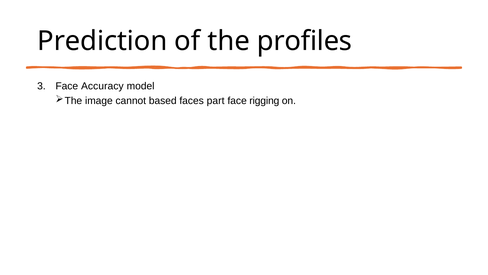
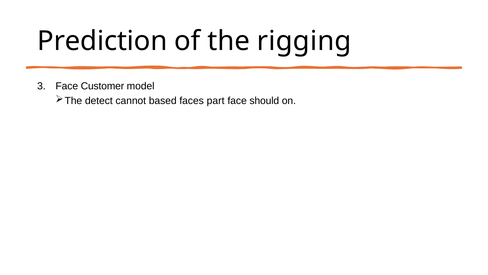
profiles: profiles -> rigging
Accuracy: Accuracy -> Customer
image: image -> detect
rigging: rigging -> should
